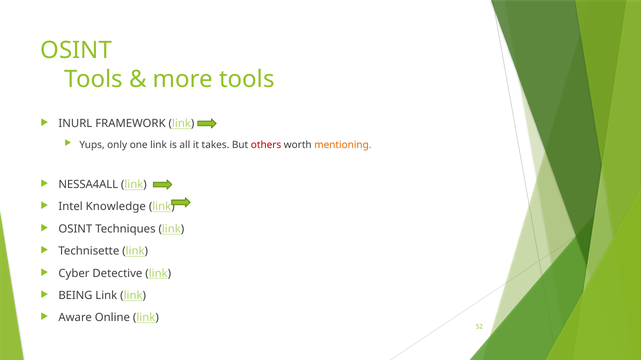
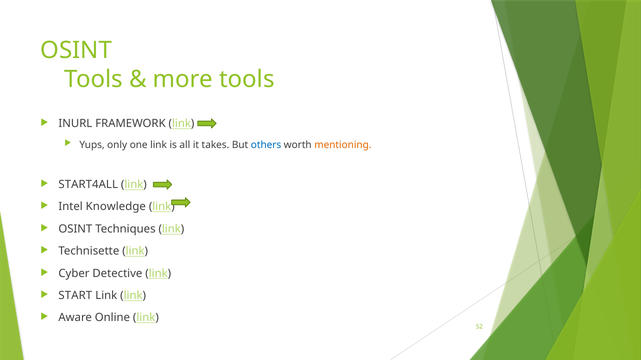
others colour: red -> blue
NESSA4ALL: NESSA4ALL -> START4ALL
BEING: BEING -> START
